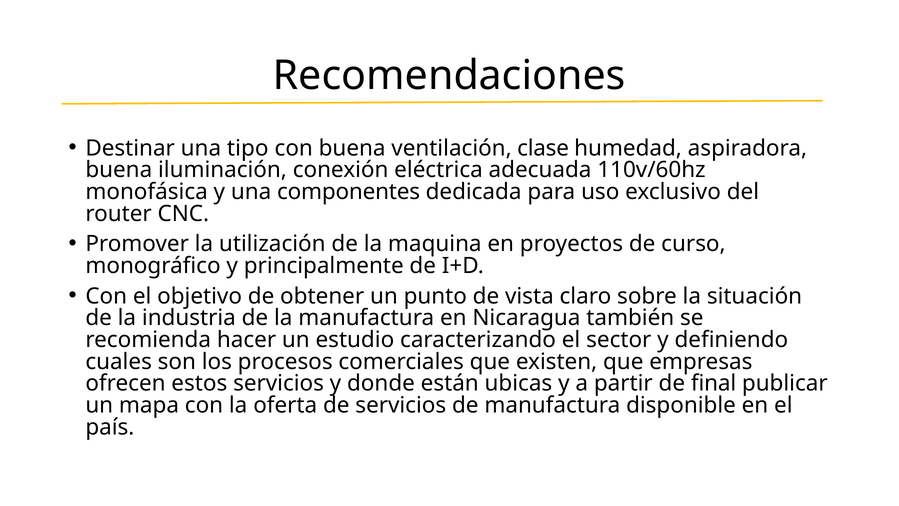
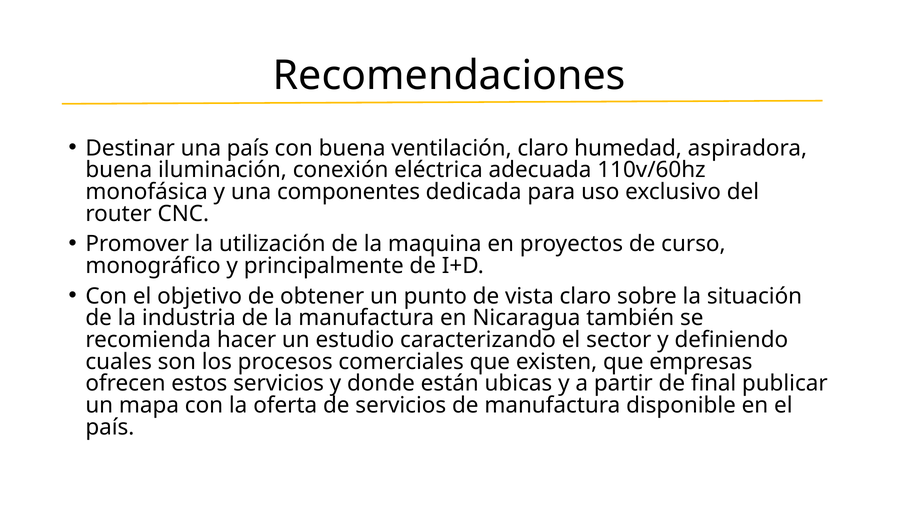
una tipo: tipo -> país
ventilación clase: clase -> claro
